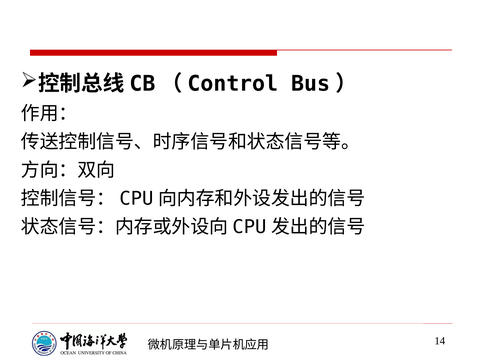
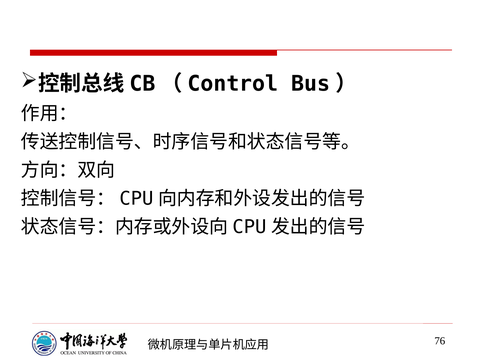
14: 14 -> 76
